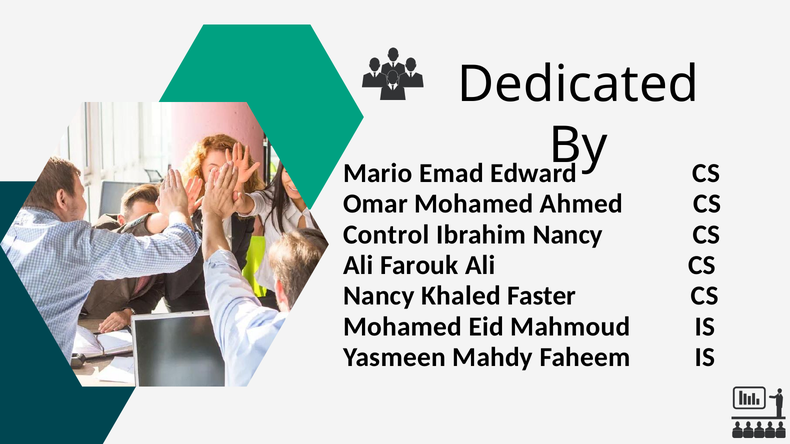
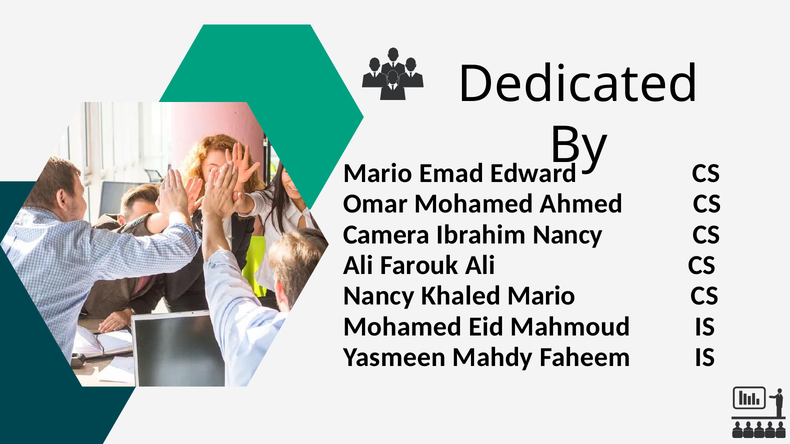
Control: Control -> Camera
Khaled Faster: Faster -> Mario
